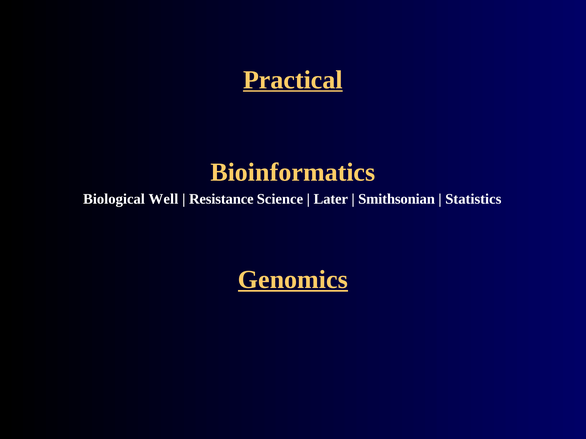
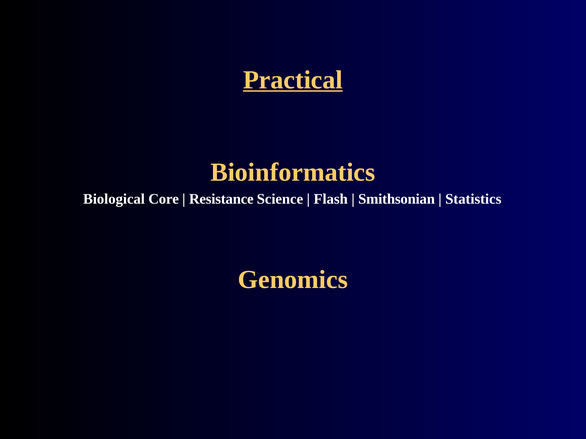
Well: Well -> Core
Later: Later -> Flash
Genomics underline: present -> none
